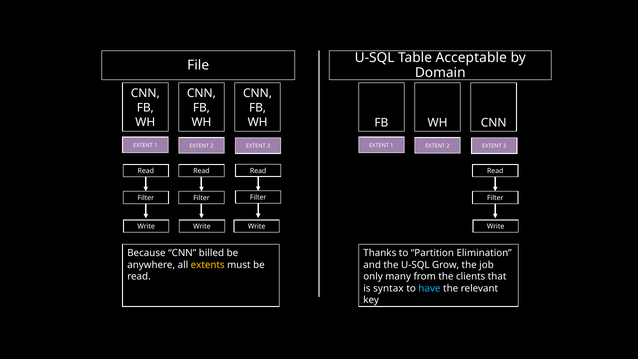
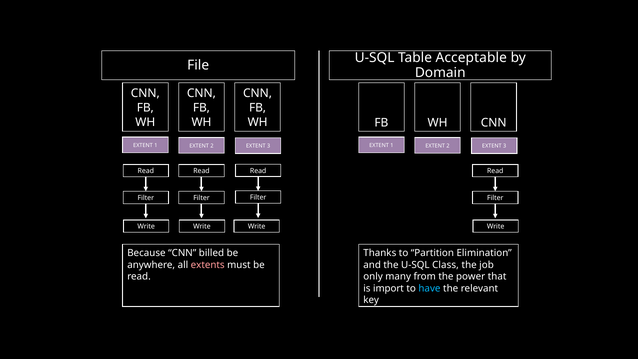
extents colour: yellow -> pink
Grow: Grow -> Class
clients: clients -> power
syntax: syntax -> import
